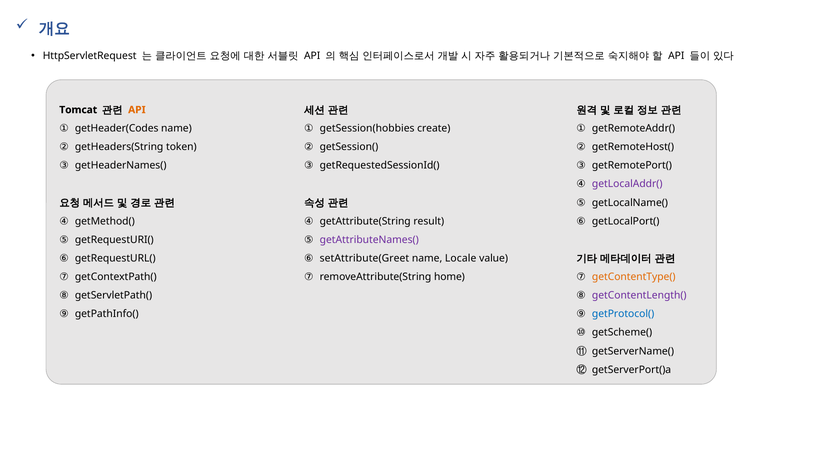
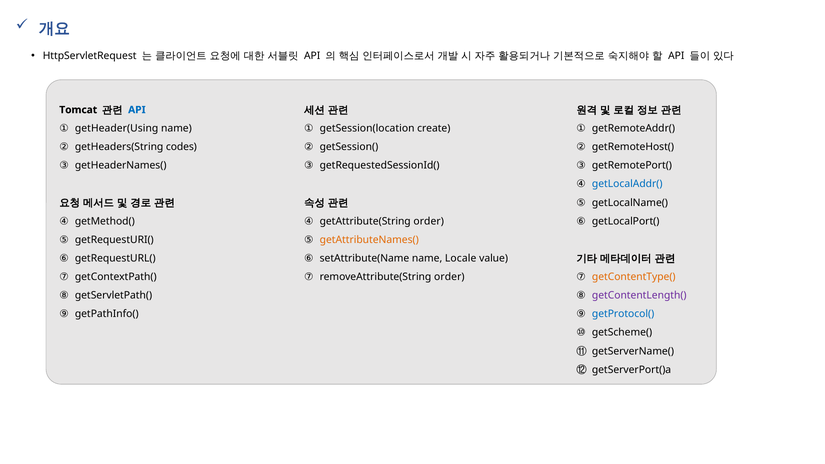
API at (137, 110) colour: orange -> blue
getHeader(Codes: getHeader(Codes -> getHeader(Using
getSession(hobbies: getSession(hobbies -> getSession(location
token: token -> codes
getLocalAddr( colour: purple -> blue
getAttribute(String result: result -> order
getAttributeNames( colour: purple -> orange
setAttribute(Greet: setAttribute(Greet -> setAttribute(Name
removeAttribute(String home: home -> order
